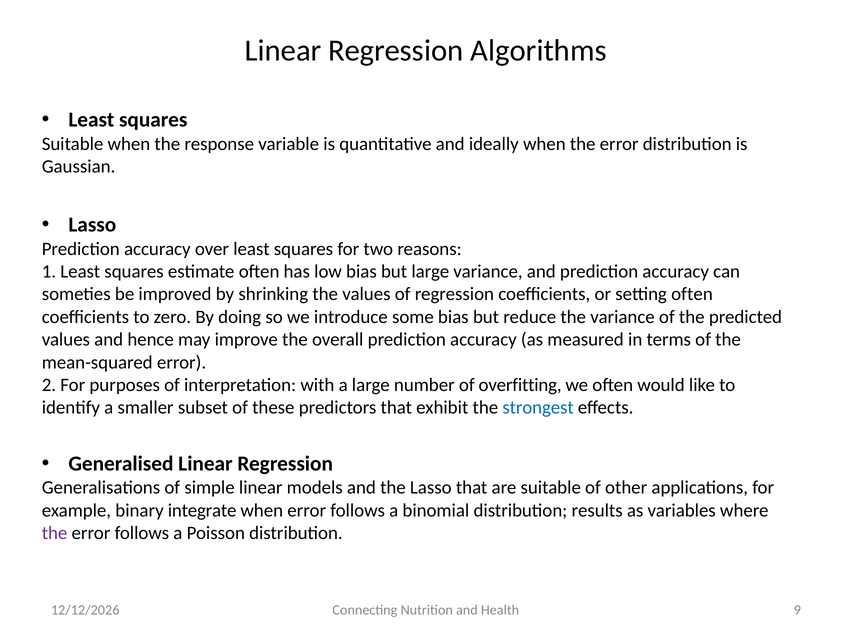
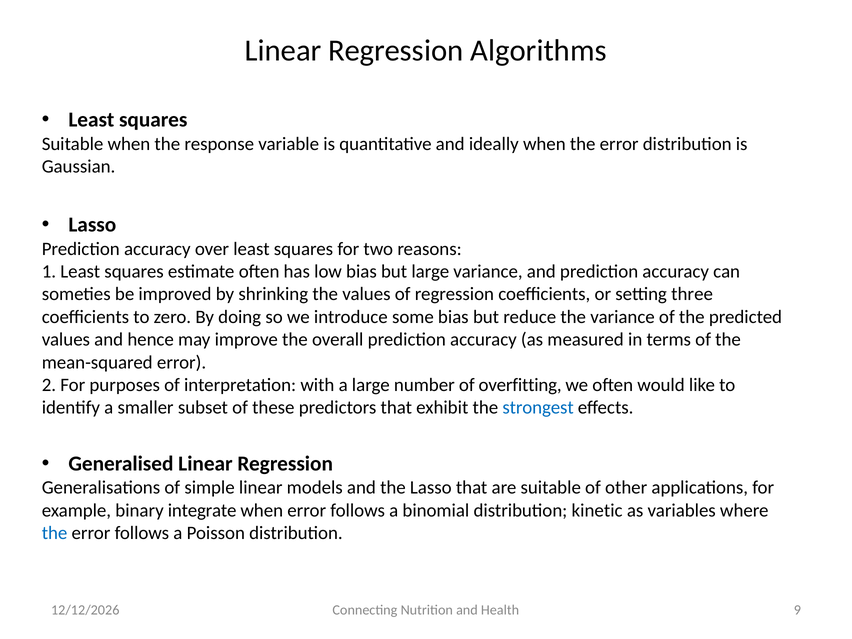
setting often: often -> three
results: results -> kinetic
the at (55, 533) colour: purple -> blue
